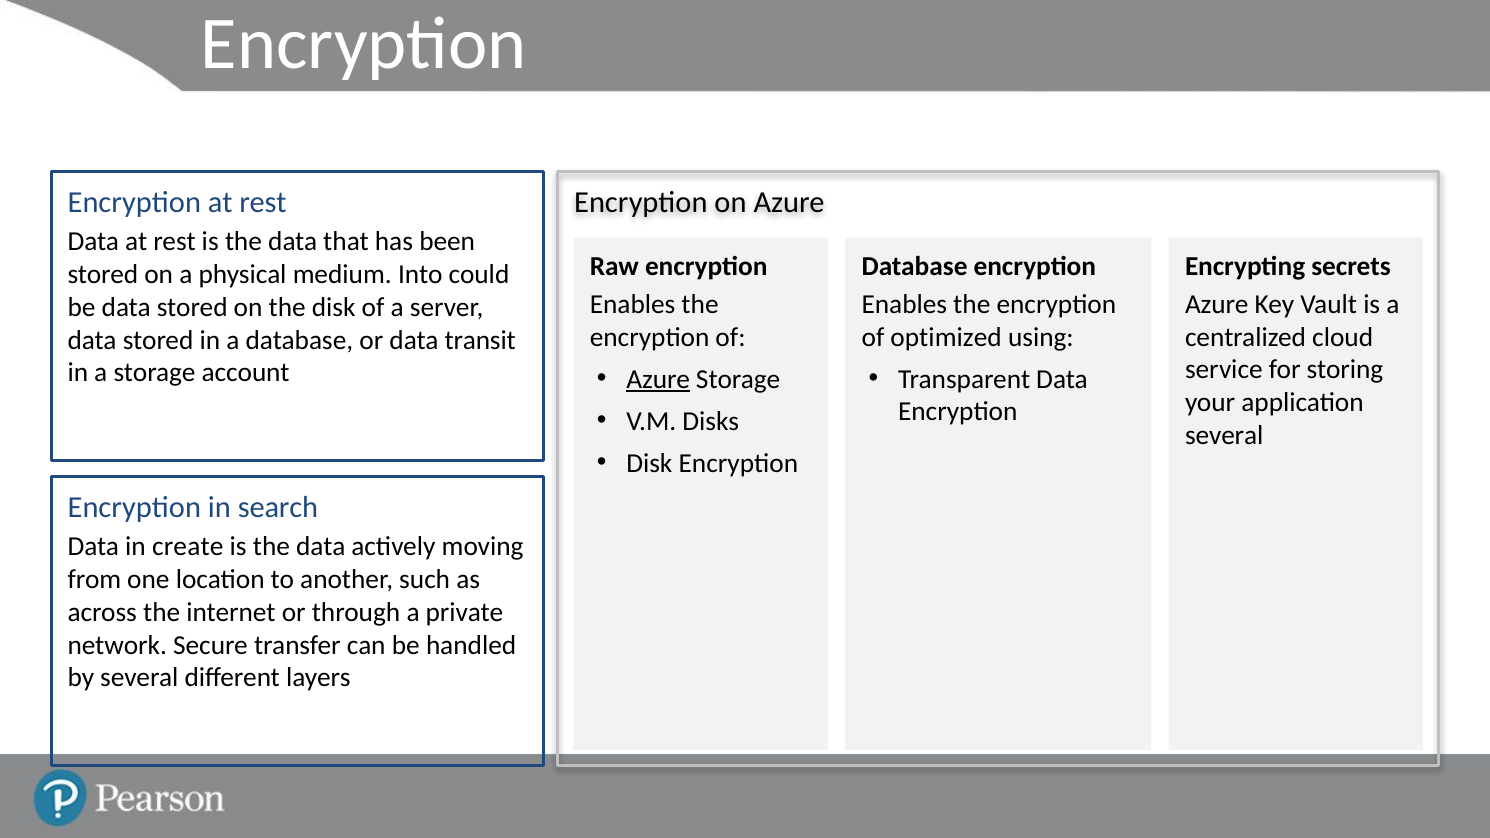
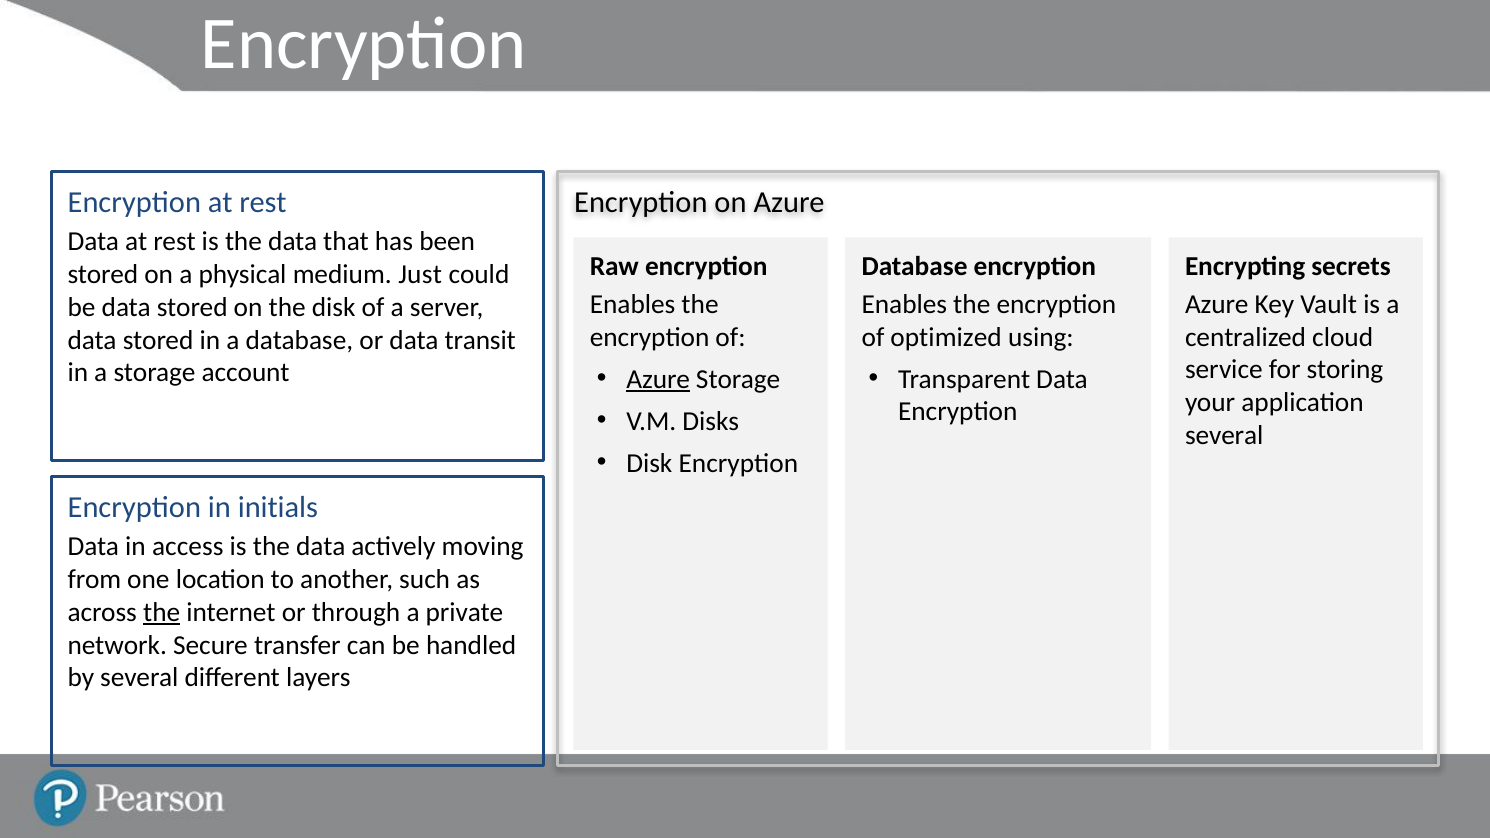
Into: Into -> Just
search: search -> initials
create: create -> access
the at (162, 612) underline: none -> present
